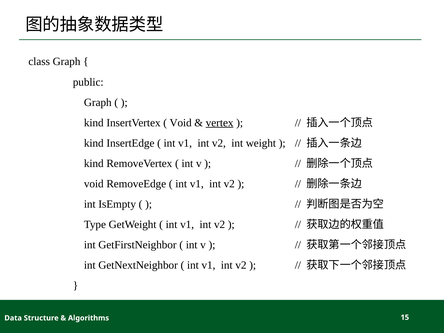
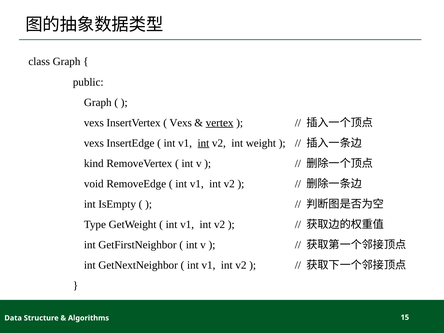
kind at (94, 123): kind -> vexs
Void at (181, 123): Void -> Vexs
kind at (94, 143): kind -> vexs
int at (203, 143) underline: none -> present
